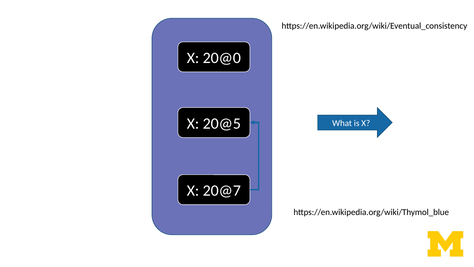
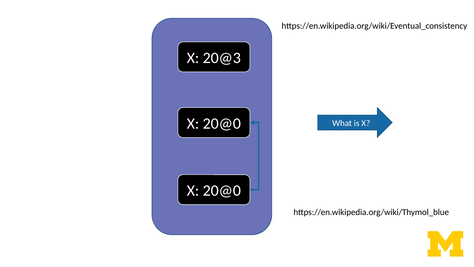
20@0: 20@0 -> 20@3
20@5 at (222, 123): 20@5 -> 20@0
20@7 at (222, 190): 20@7 -> 20@0
